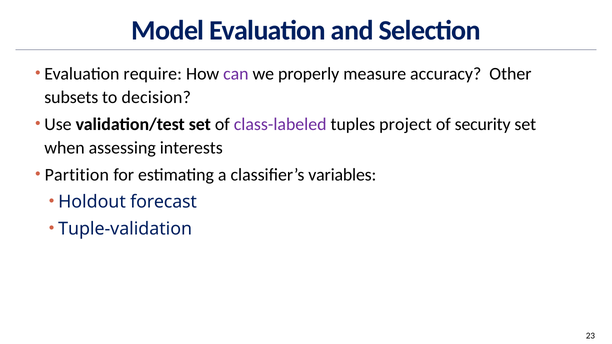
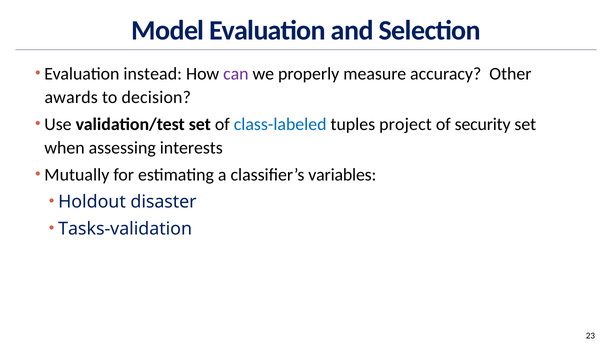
require: require -> instead
subsets: subsets -> awards
class-labeled colour: purple -> blue
Partition: Partition -> Mutually
forecast: forecast -> disaster
Tuple-validation: Tuple-validation -> Tasks-validation
